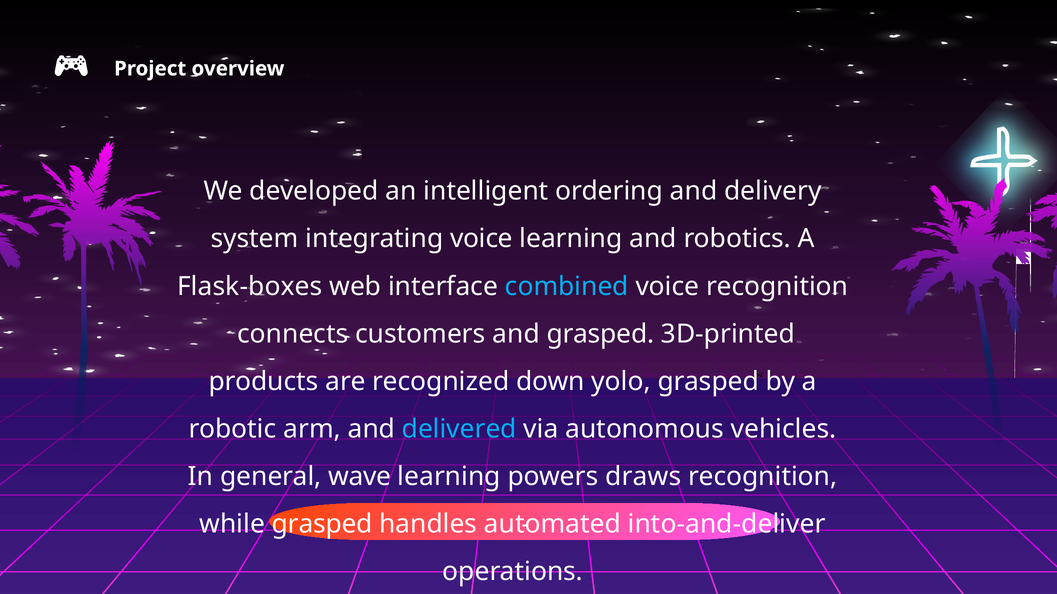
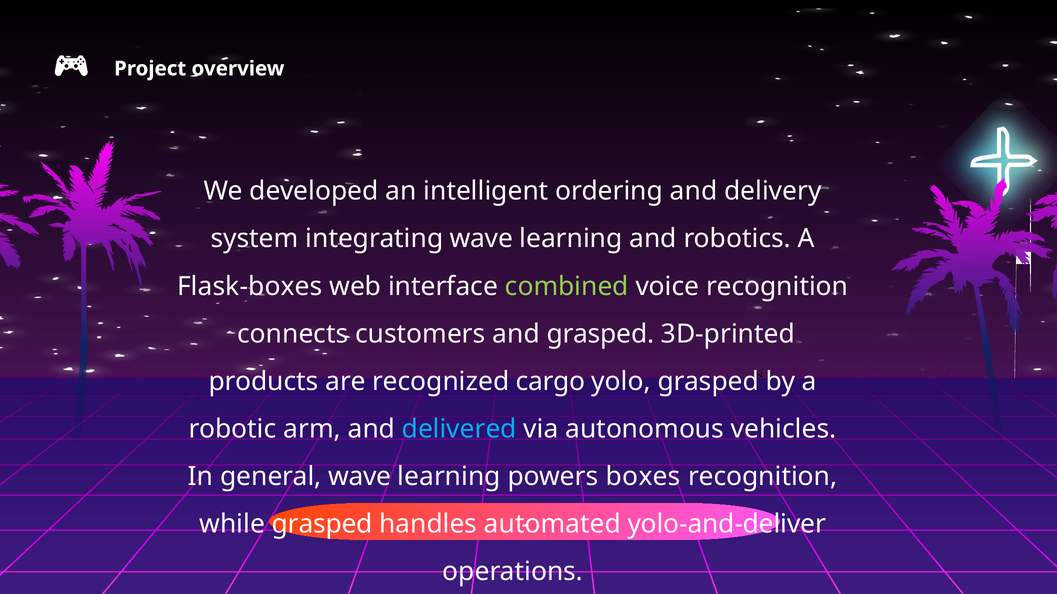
integrating voice: voice -> wave
combined colour: light blue -> light green
down: down -> cargo
draws: draws -> boxes
into-and-deliver: into-and-deliver -> yolo-and-deliver
